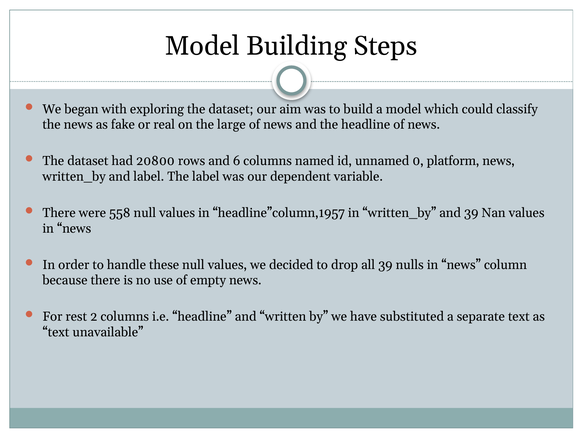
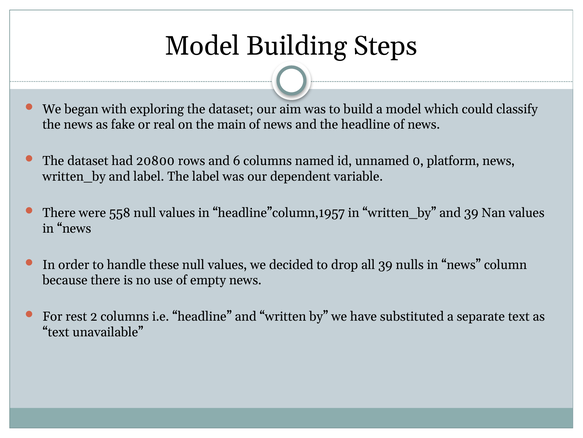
large: large -> main
